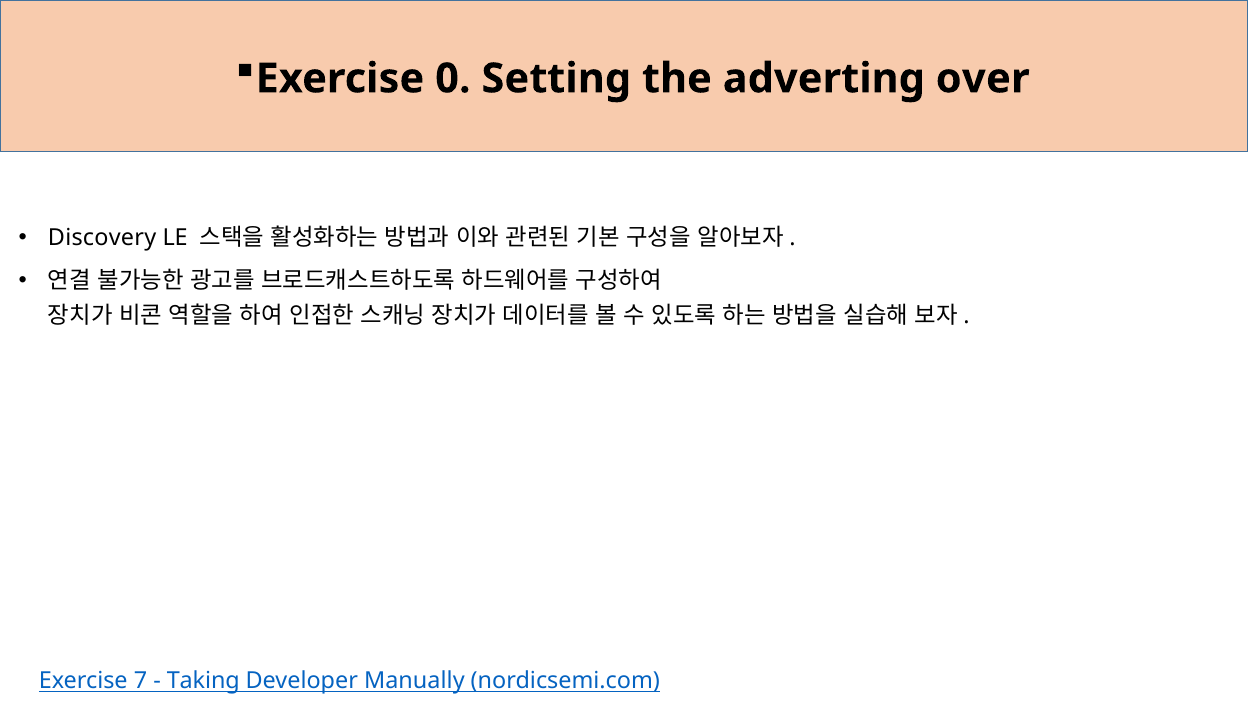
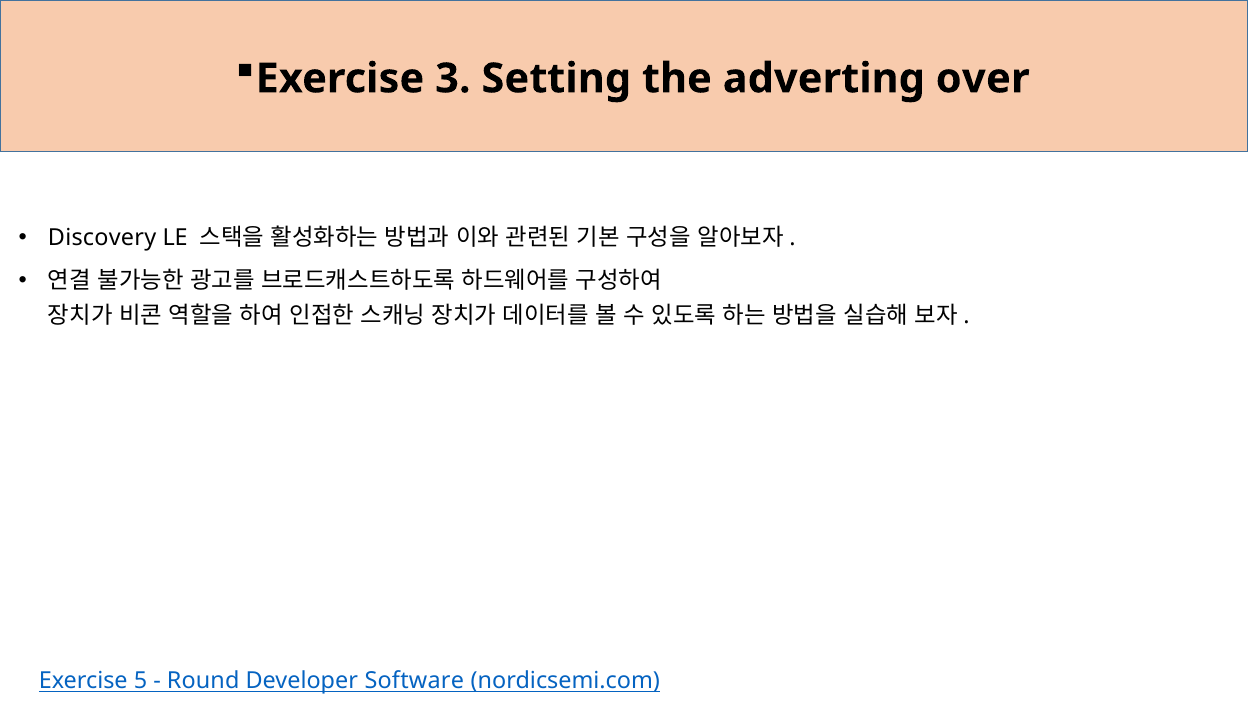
0: 0 -> 3
7: 7 -> 5
Taking: Taking -> Round
Manually: Manually -> Software
